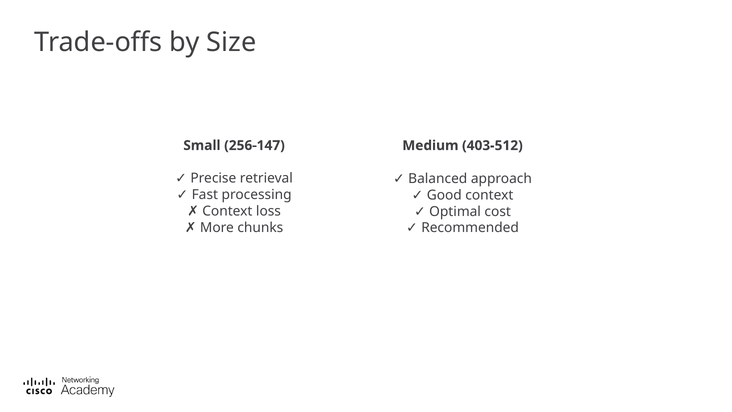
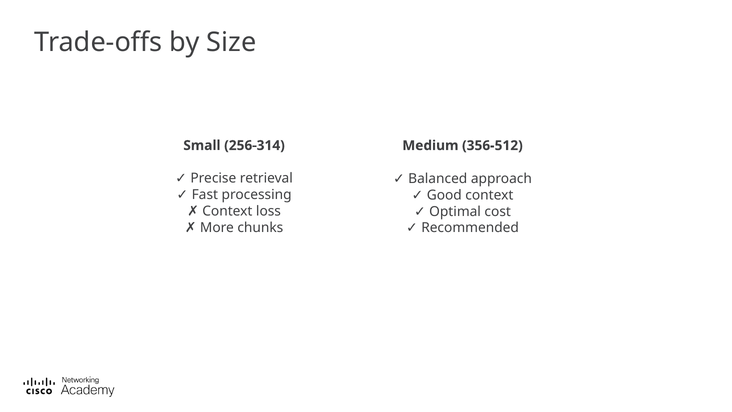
256-147: 256-147 -> 256-314
403-512: 403-512 -> 356-512
